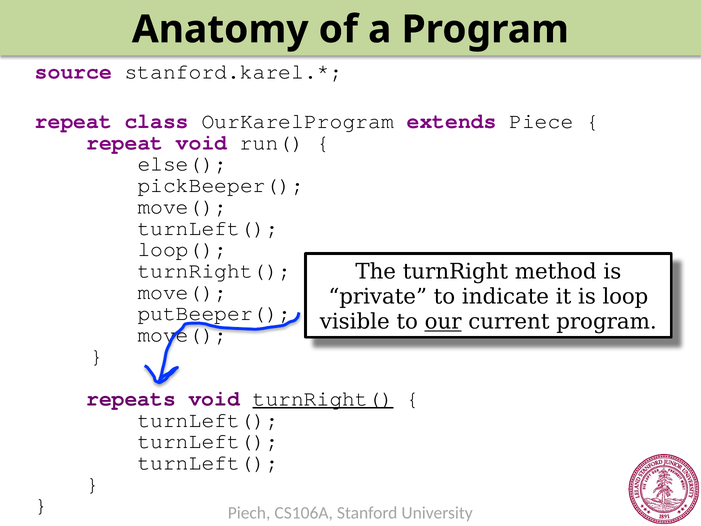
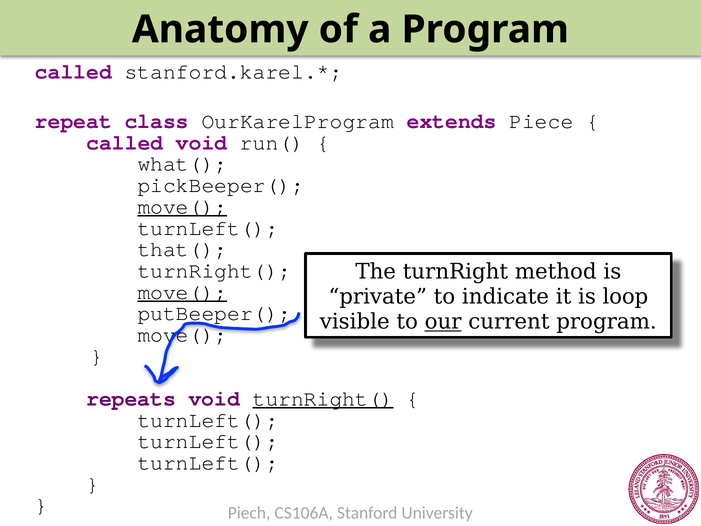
source at (73, 72): source -> called
repeat at (125, 142): repeat -> called
else(: else( -> what(
move( at (182, 206) underline: none -> present
loop(: loop( -> that(
move( at (182, 292) underline: none -> present
